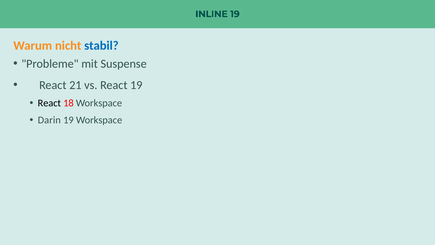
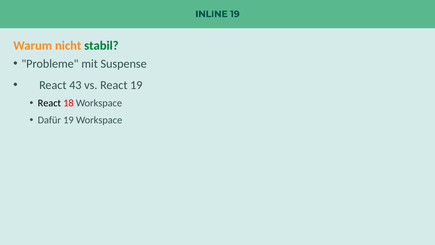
stabil colour: blue -> green
21: 21 -> 43
Darin: Darin -> Dafür
